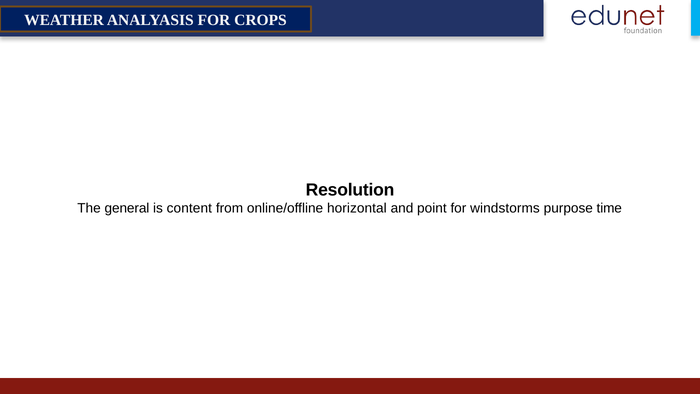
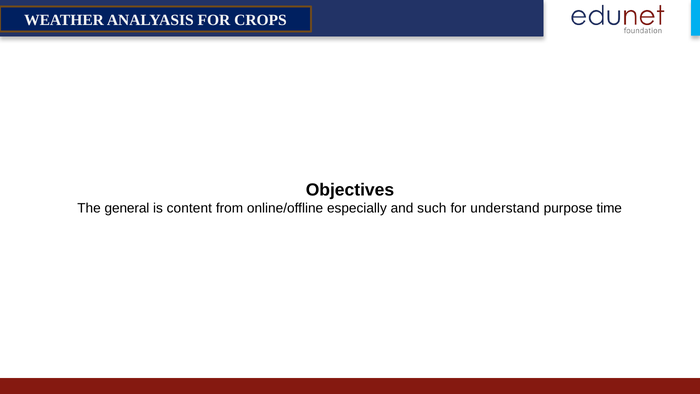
Resolution: Resolution -> Objectives
horizontal: horizontal -> especially
point: point -> such
windstorms: windstorms -> understand
